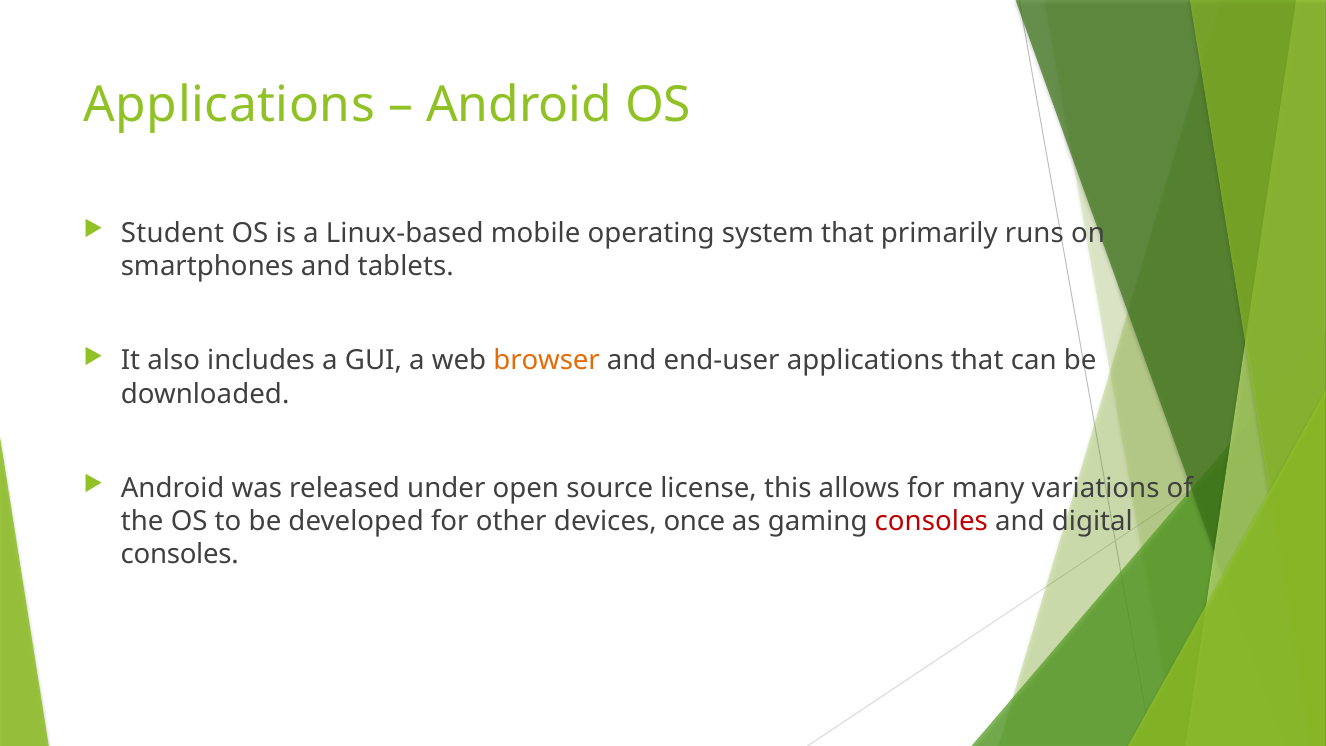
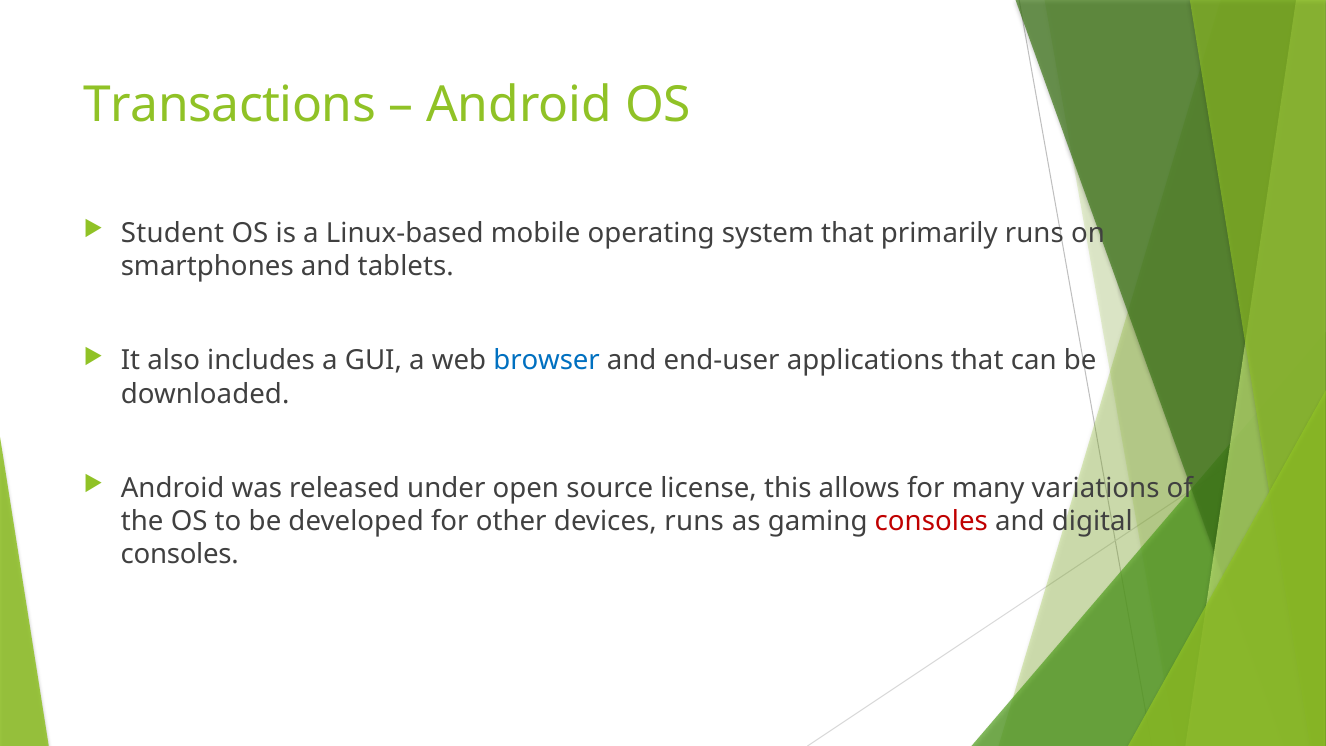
Applications at (229, 105): Applications -> Transactions
browser colour: orange -> blue
devices once: once -> runs
